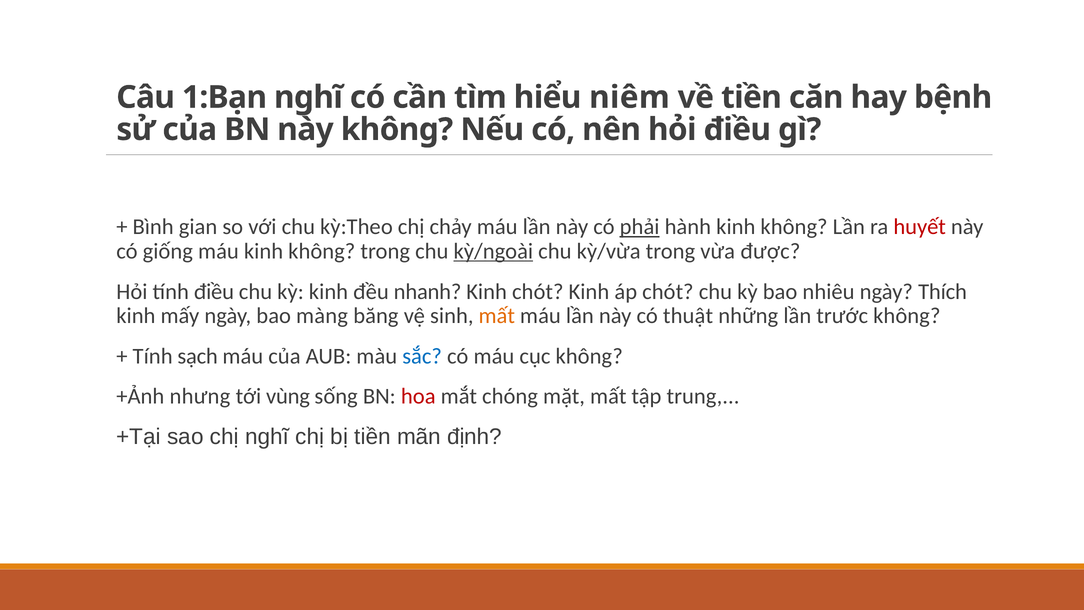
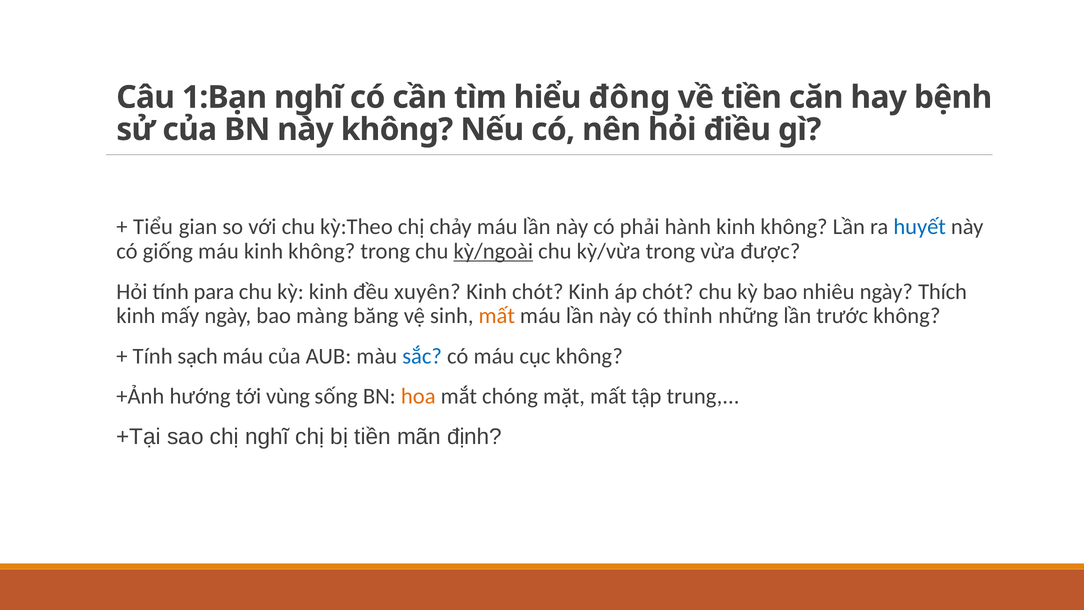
niêm: niêm -> đông
Bình: Bình -> Tiểu
phải underline: present -> none
huyết colour: red -> blue
tính điều: điều -> para
nhanh: nhanh -> xuyên
thuật: thuật -> thỉnh
nhưng: nhưng -> hướng
hoa colour: red -> orange
